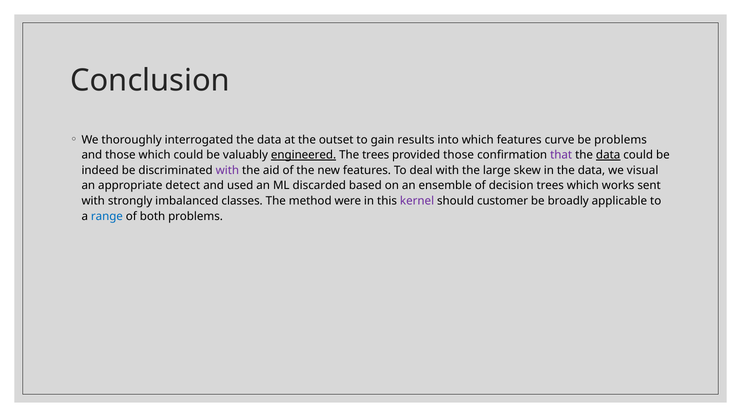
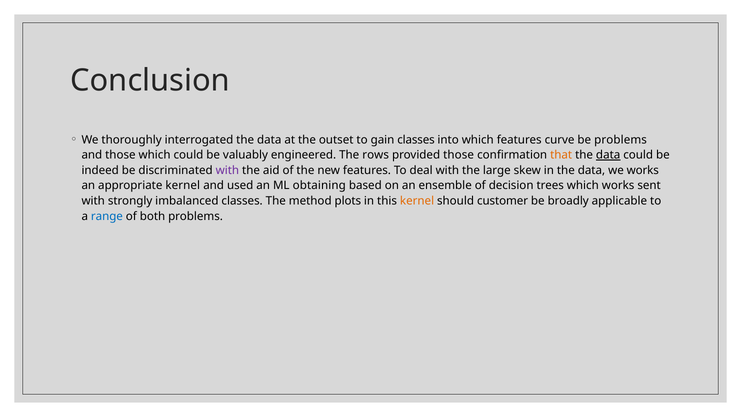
gain results: results -> classes
engineered underline: present -> none
The trees: trees -> rows
that colour: purple -> orange
we visual: visual -> works
appropriate detect: detect -> kernel
discarded: discarded -> obtaining
were: were -> plots
kernel at (417, 201) colour: purple -> orange
